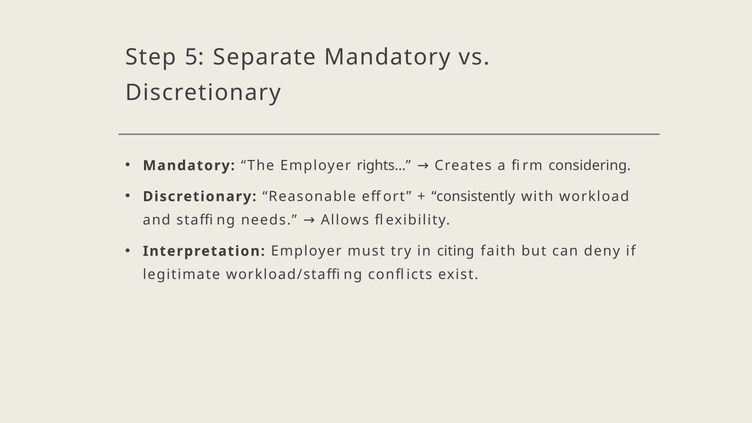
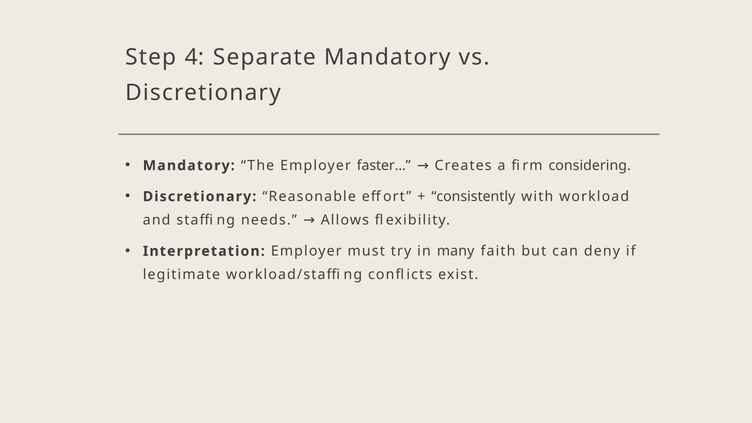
5: 5 -> 4
rights…: rights… -> faster…
citing: citing -> many
